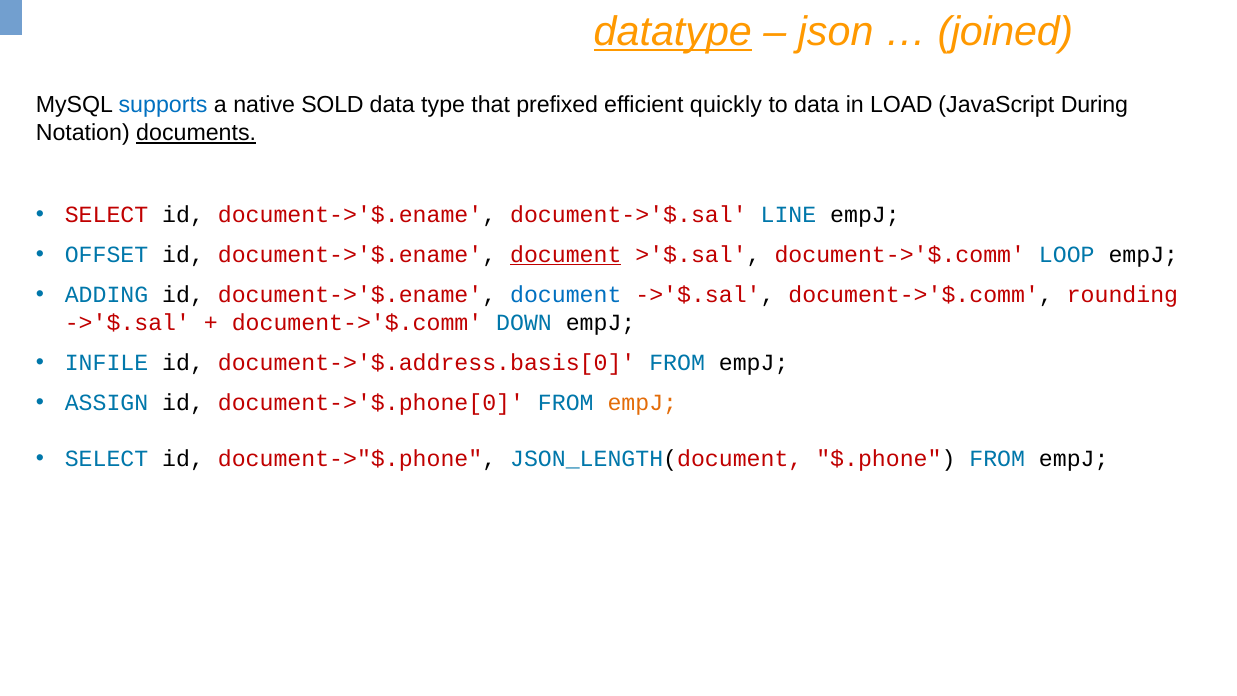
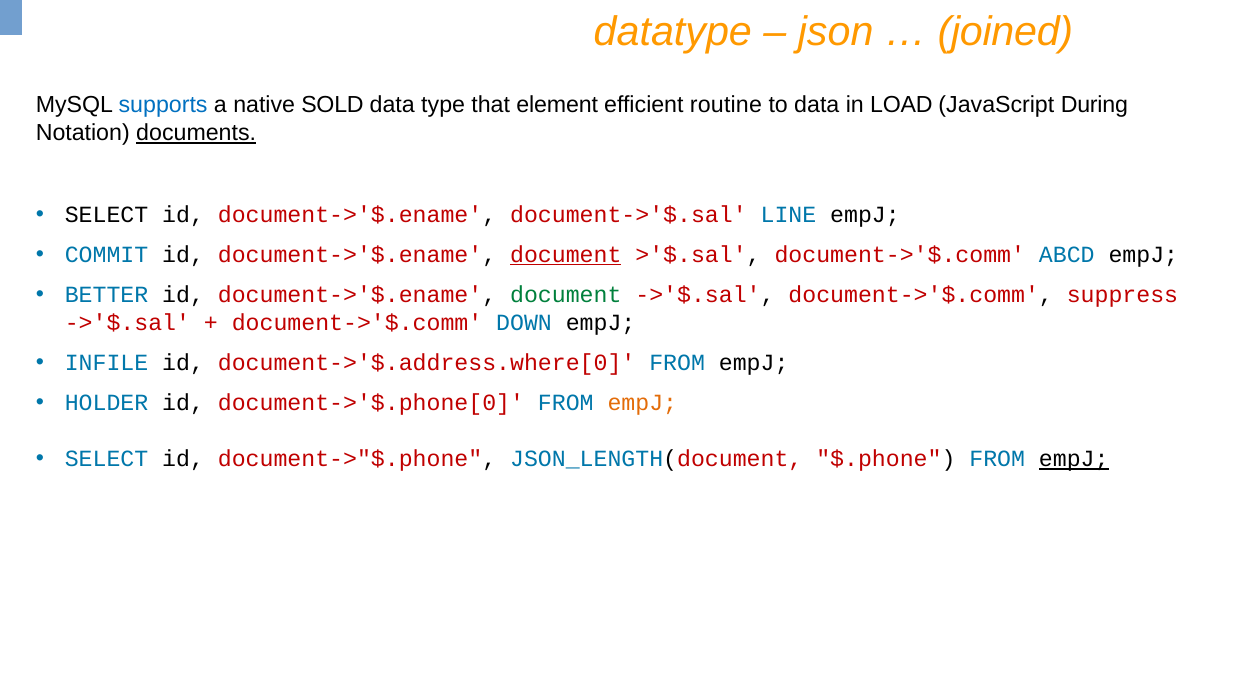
datatype underline: present -> none
prefixed: prefixed -> element
quickly: quickly -> routine
SELECT at (107, 215) colour: red -> black
OFFSET: OFFSET -> COMMIT
LOOP: LOOP -> ABCD
ADDING: ADDING -> BETTER
document at (566, 295) colour: blue -> green
rounding: rounding -> suppress
document->'$.address.basis[0: document->'$.address.basis[0 -> document->'$.address.where[0
ASSIGN: ASSIGN -> HOLDER
empJ at (1074, 459) underline: none -> present
